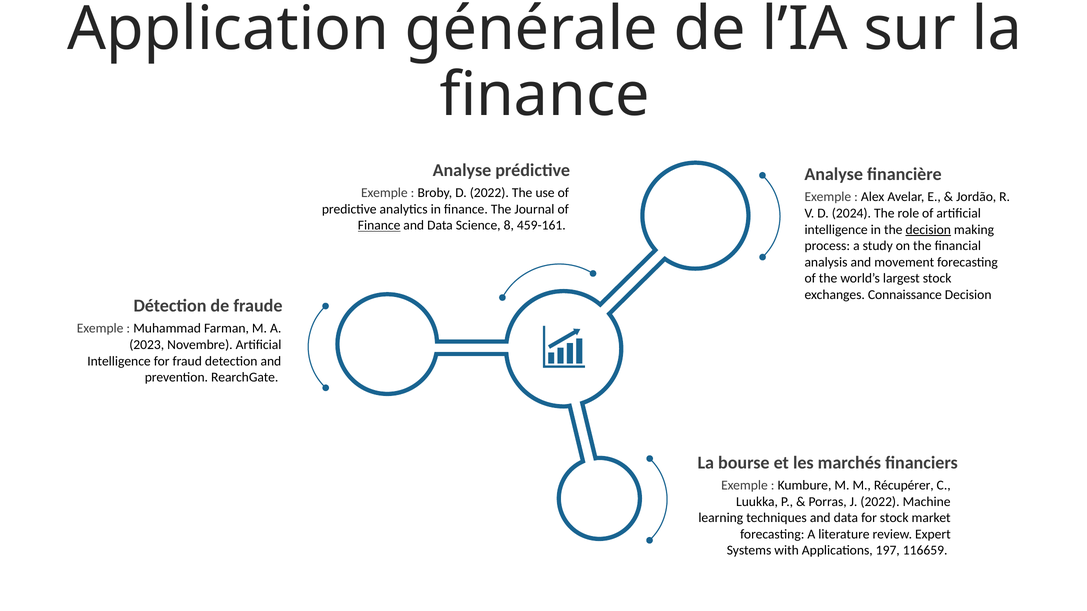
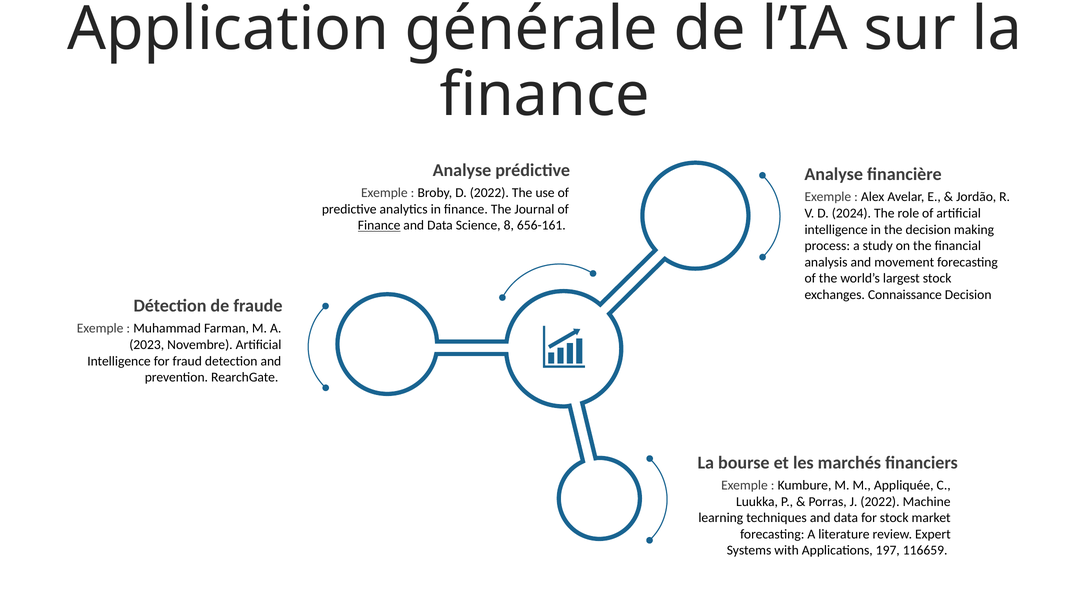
459-161: 459-161 -> 656-161
decision at (928, 230) underline: present -> none
Récupérer: Récupérer -> Appliquée
